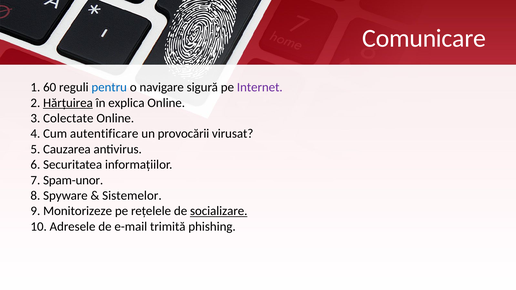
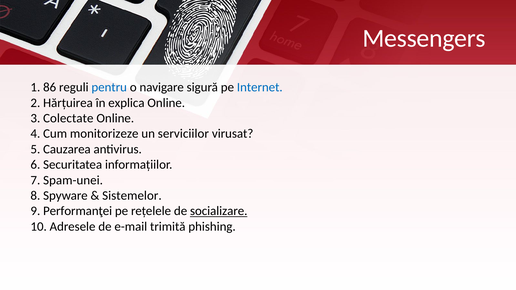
Comunicare: Comunicare -> Messengers
60: 60 -> 86
Internet colour: purple -> blue
Hărțuirea underline: present -> none
autentificare: autentificare -> monitorizeze
provocării: provocării -> serviciilor
Spam-unor: Spam-unor -> Spam-unei
Monitorizeze: Monitorizeze -> Performanţei
